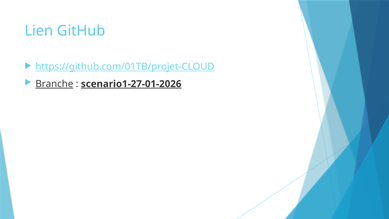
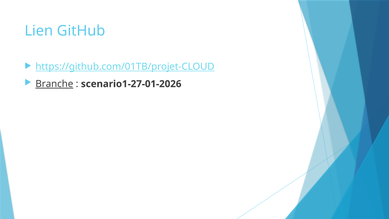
scenario1-27-01-2026 underline: present -> none
